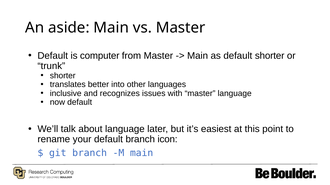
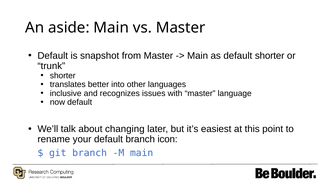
computer: computer -> snapshot
about language: language -> changing
